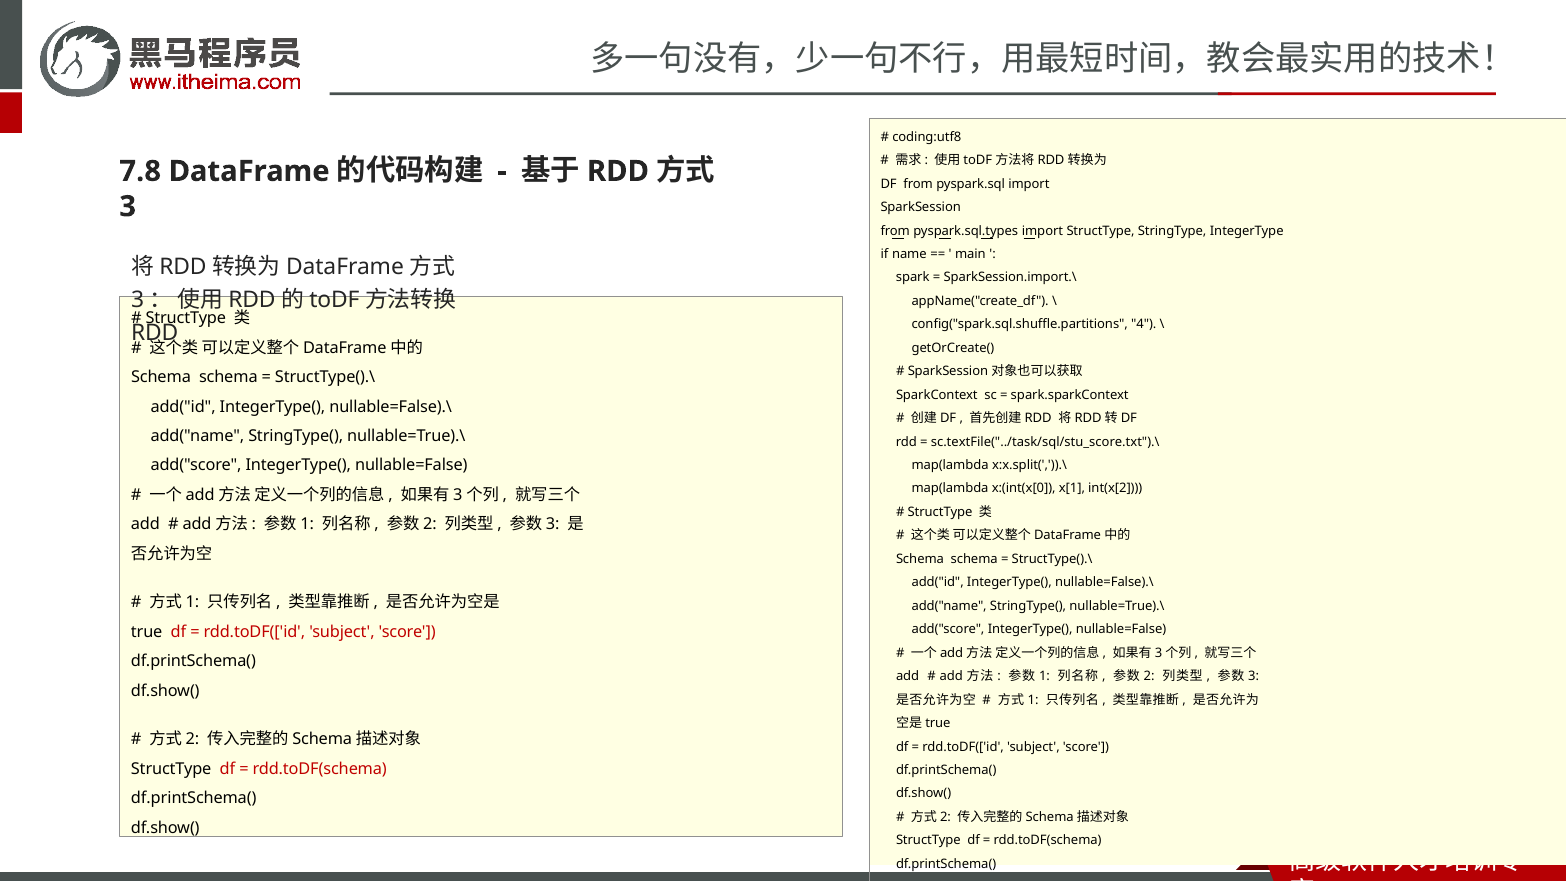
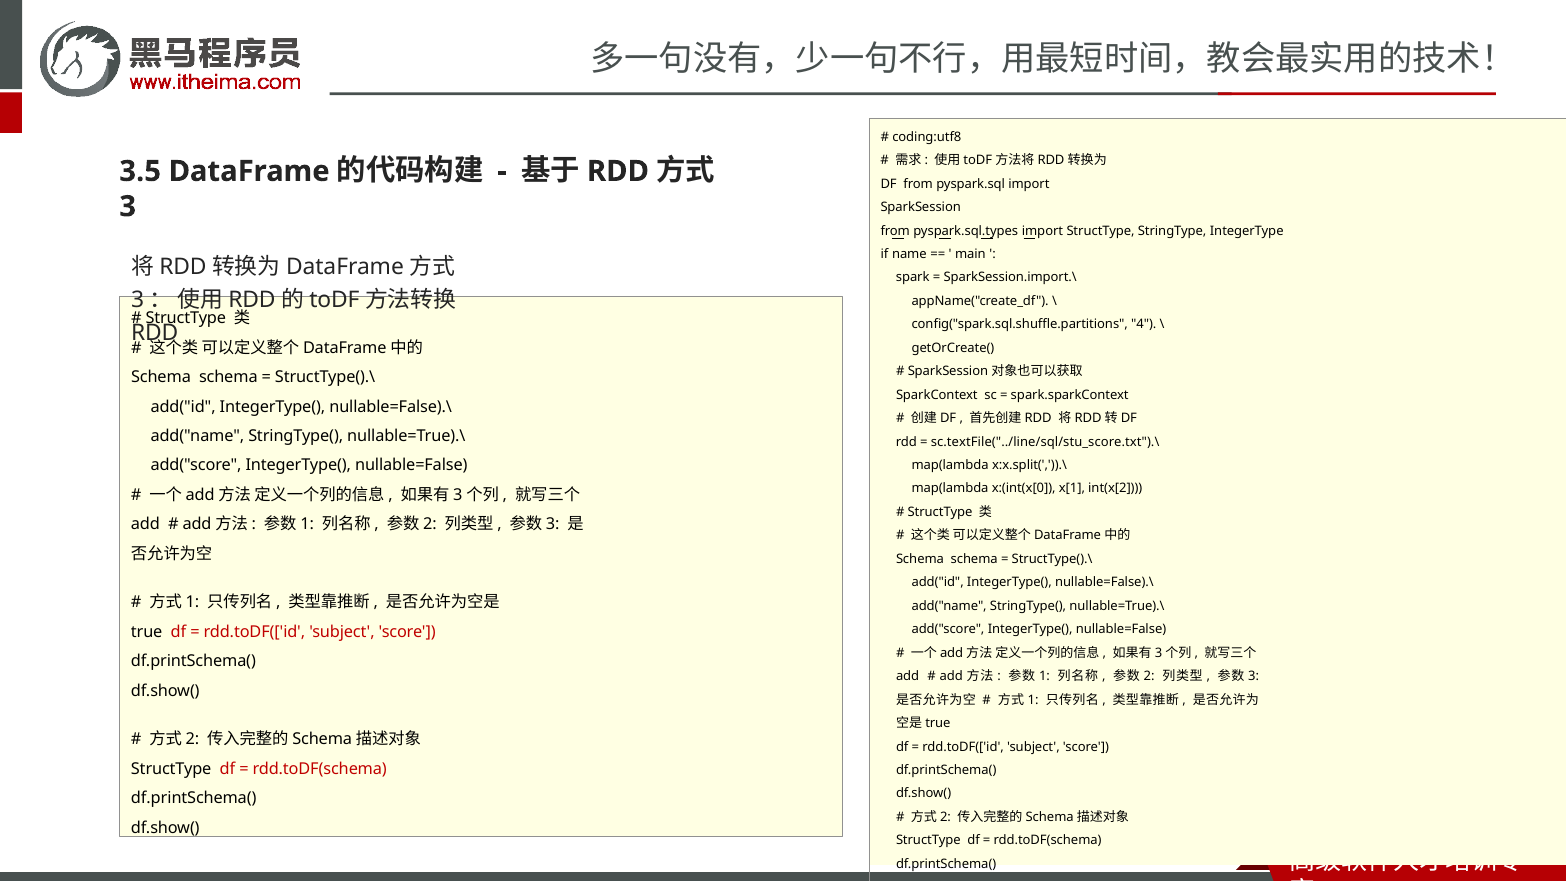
7.8: 7.8 -> 3.5
sc.textFile("../task/sql/stu_score.txt").\: sc.textFile("../task/sql/stu_score.txt").\ -> sc.textFile("../line/sql/stu_score.txt").\
